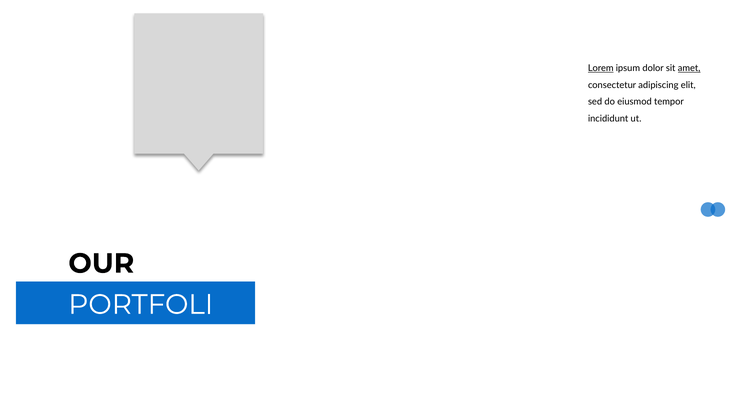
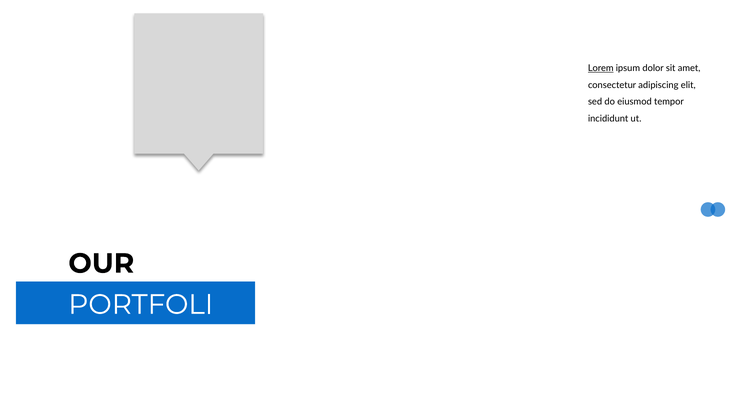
amet underline: present -> none
